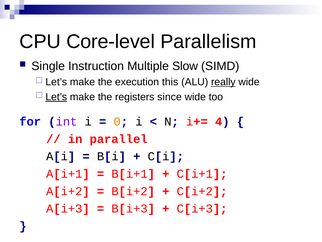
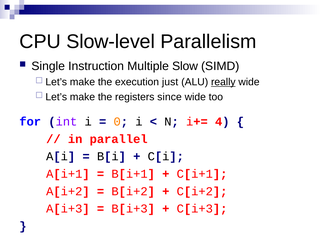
Core-level: Core-level -> Slow-level
this: this -> just
Let’s at (56, 97) underline: present -> none
